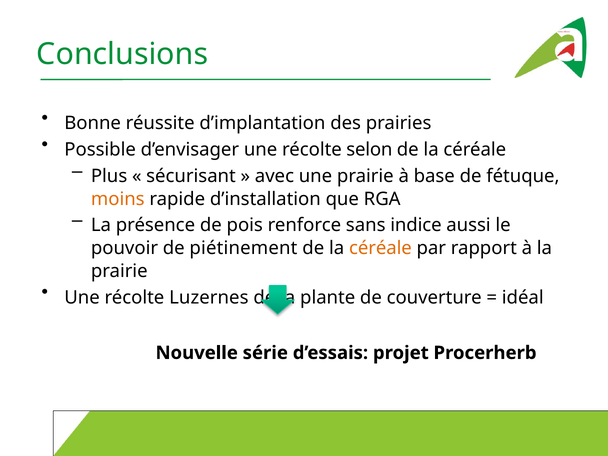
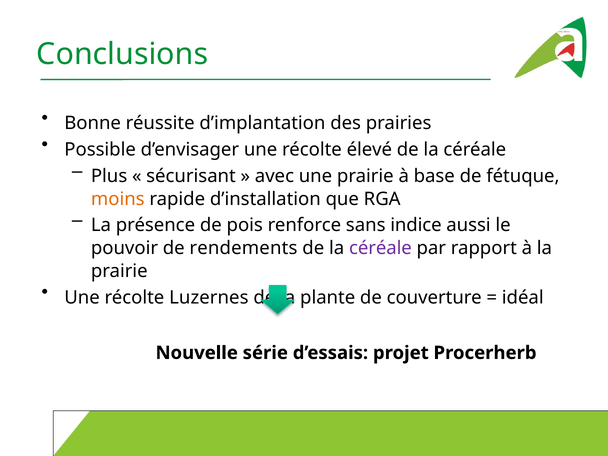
selon: selon -> élevé
piétinement: piétinement -> rendements
céréale at (380, 248) colour: orange -> purple
